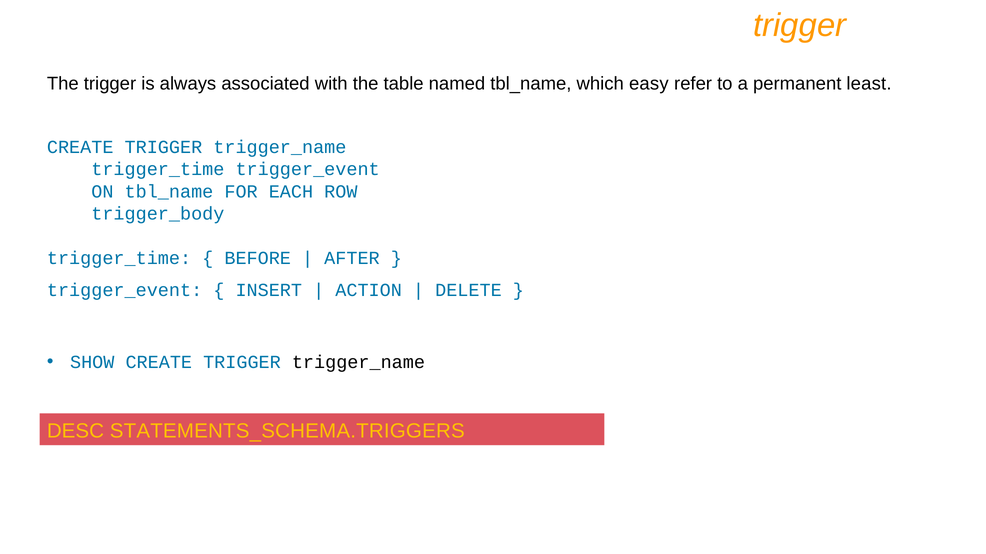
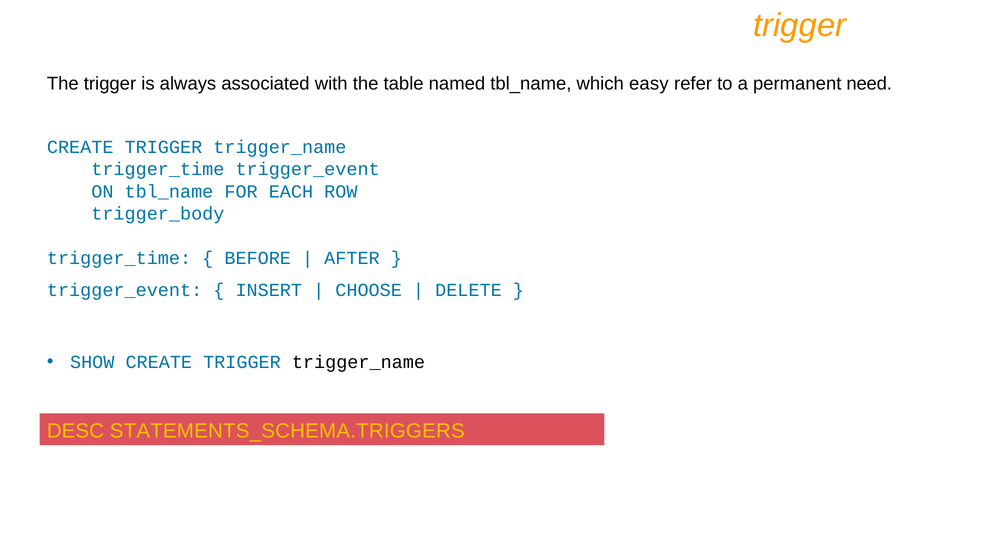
least: least -> need
ACTION: ACTION -> CHOOSE
